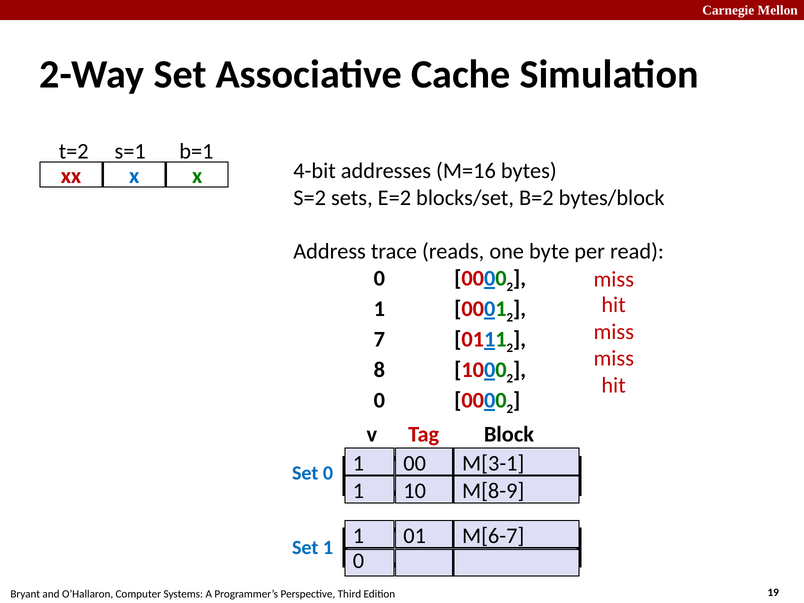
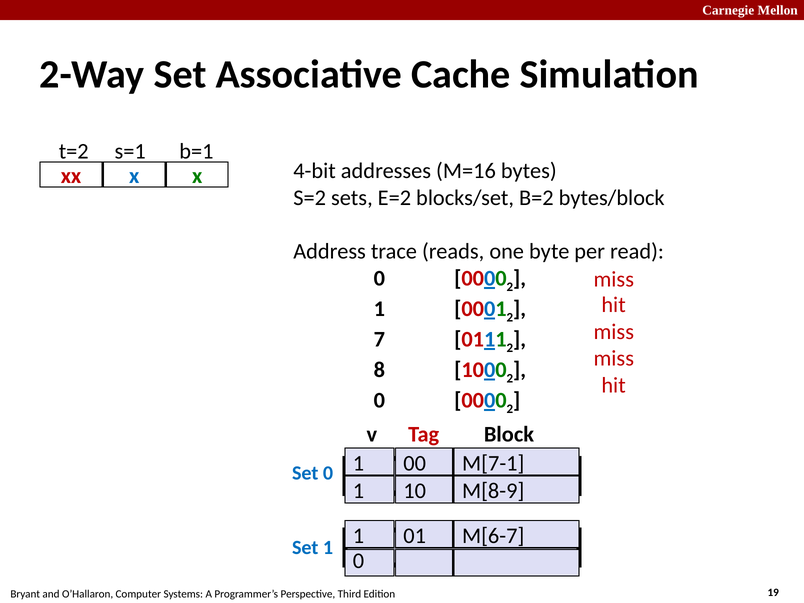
M[3-1: M[3-1 -> M[7-1
